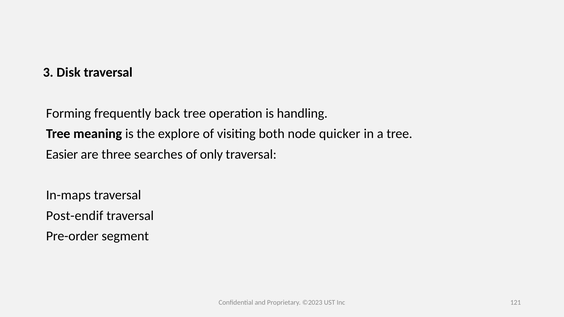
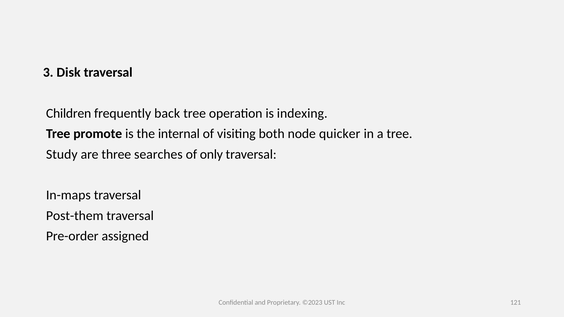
Forming: Forming -> Children
handling: handling -> indexing
meaning: meaning -> promote
explore: explore -> internal
Easier: Easier -> Study
Post-endif: Post-endif -> Post-them
segment: segment -> assigned
